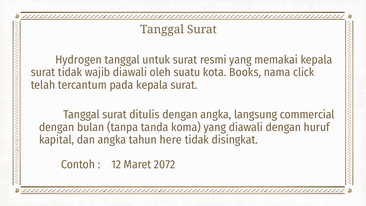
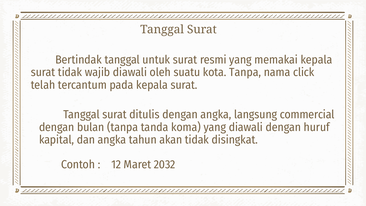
Hydrogen: Hydrogen -> Bertindak
kota Books: Books -> Tanpa
here: here -> akan
2072: 2072 -> 2032
